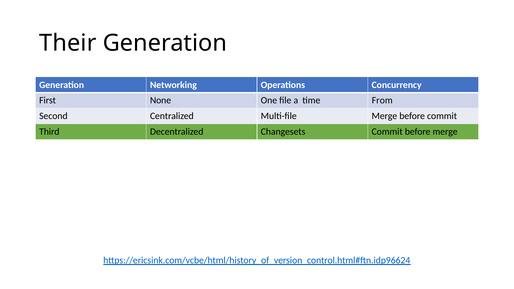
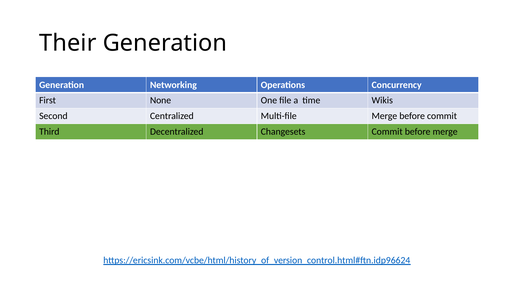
From: From -> Wikis
